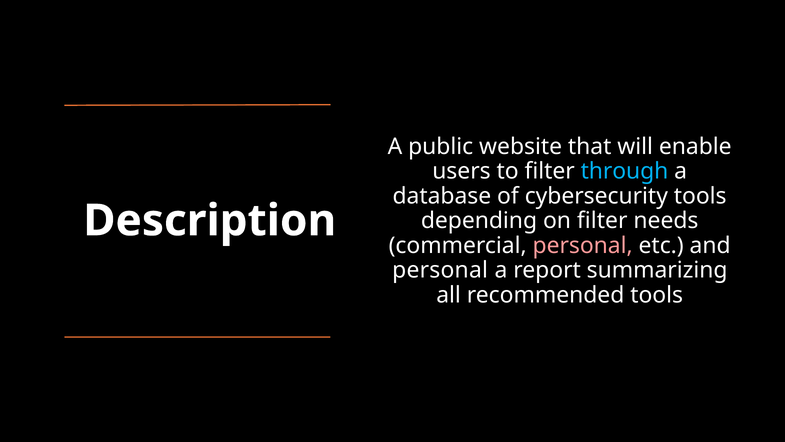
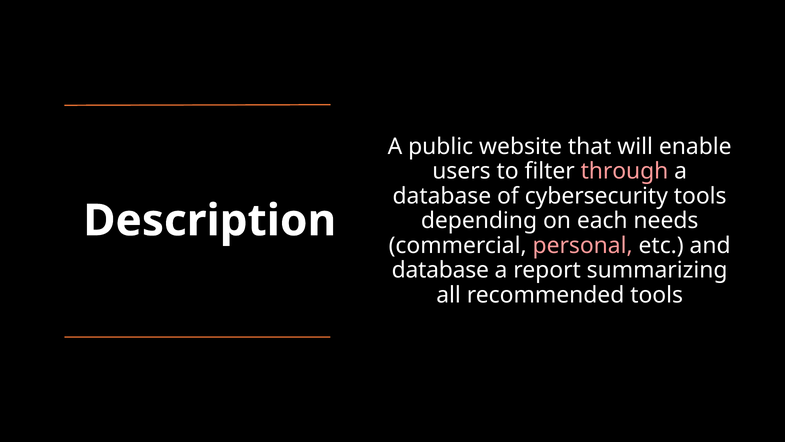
through colour: light blue -> pink
on filter: filter -> each
personal at (440, 270): personal -> database
